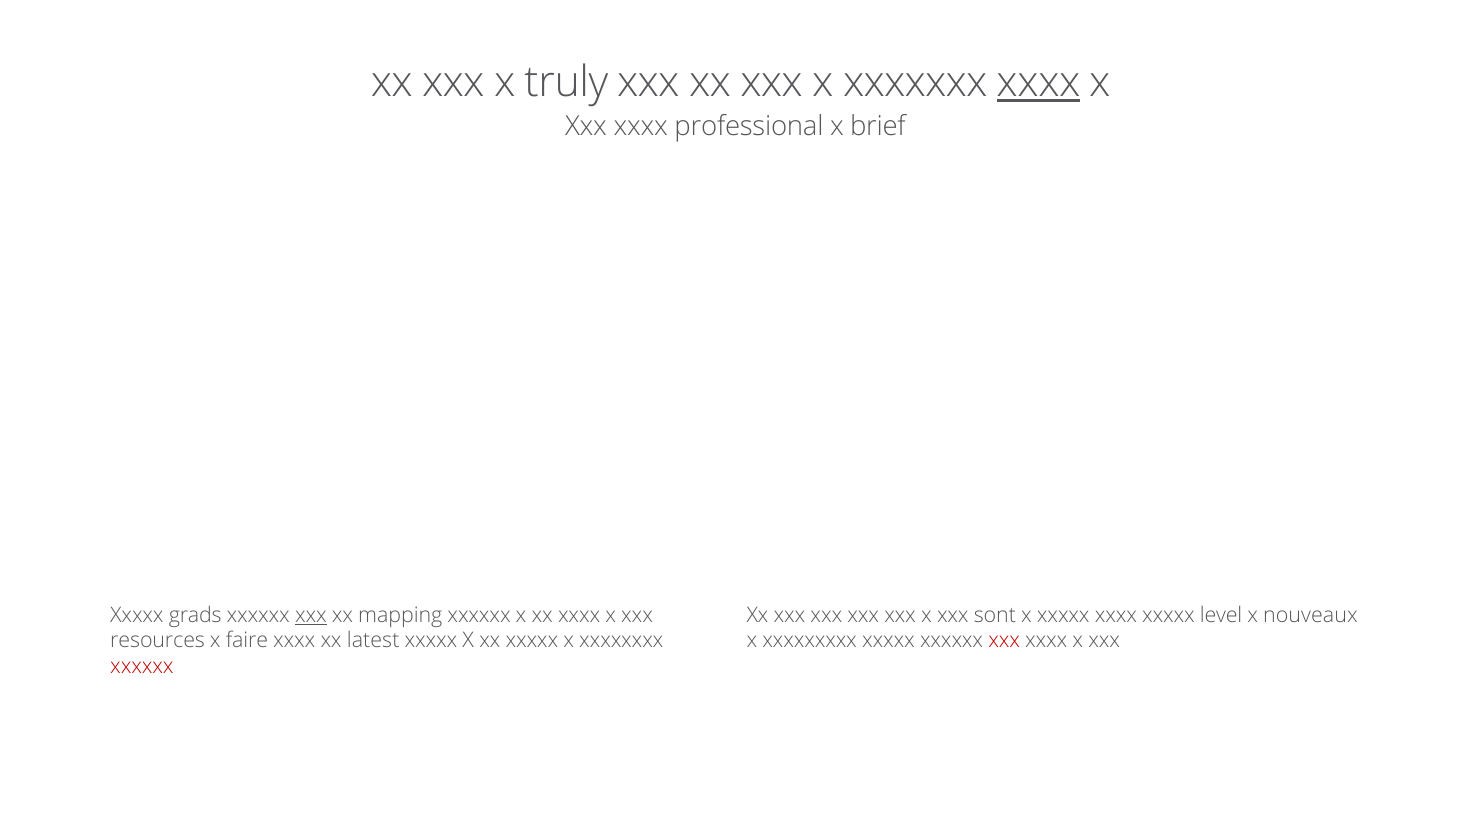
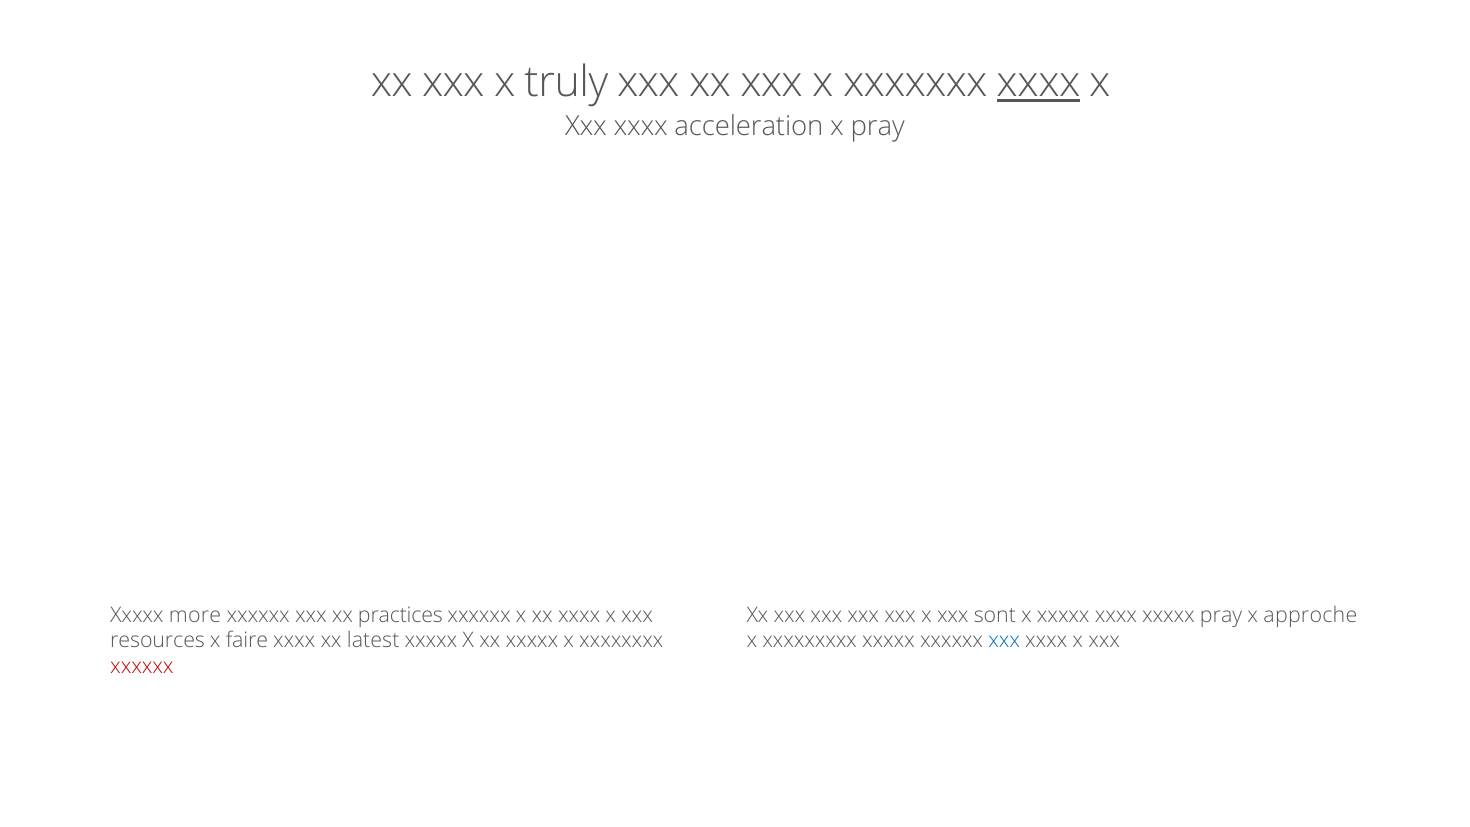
professional: professional -> acceleration
x brief: brief -> pray
grads: grads -> more
xxx at (311, 615) underline: present -> none
mapping: mapping -> practices
xxxxx level: level -> pray
nouveaux: nouveaux -> approche
xxx at (1004, 641) colour: red -> blue
